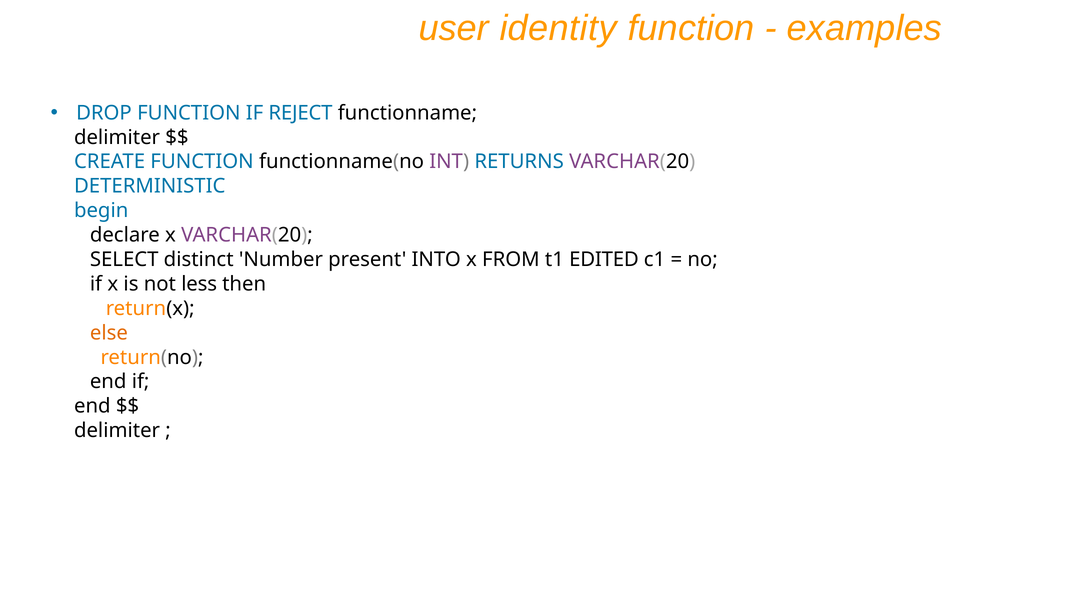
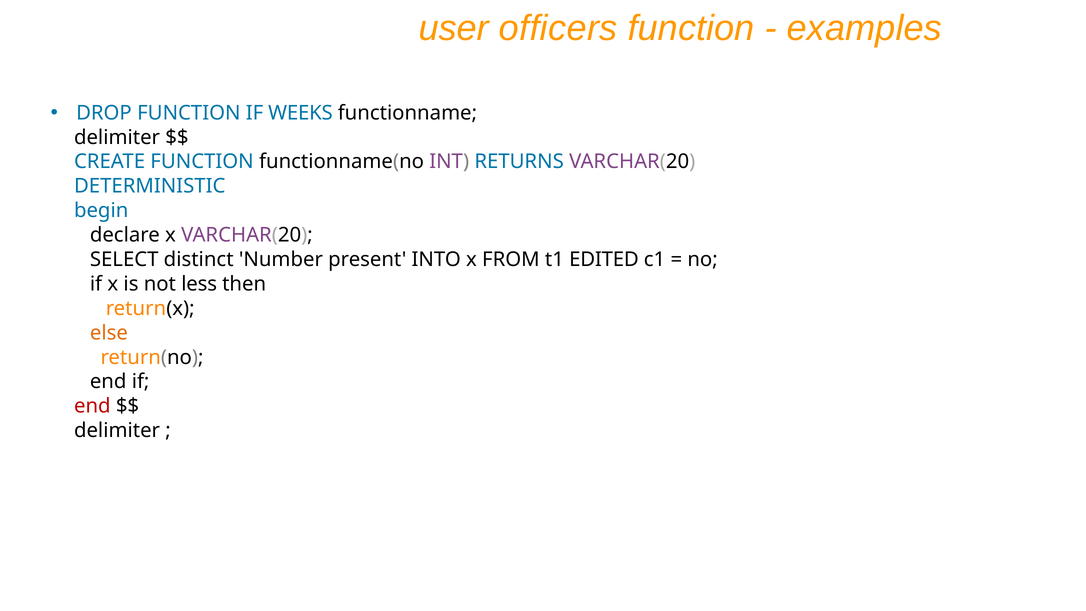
identity: identity -> officers
REJECT: REJECT -> WEEKS
end at (92, 406) colour: black -> red
